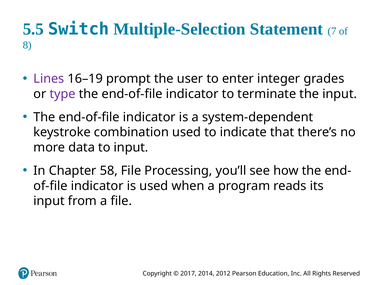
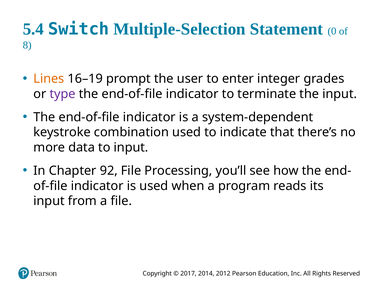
5.5: 5.5 -> 5.4
7: 7 -> 0
Lines colour: purple -> orange
58: 58 -> 92
